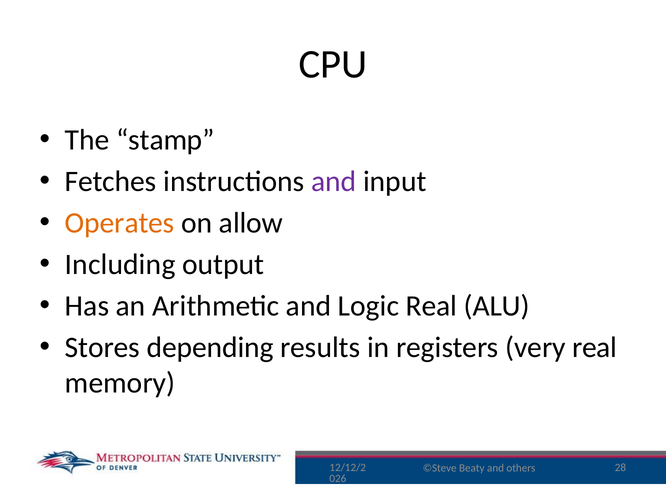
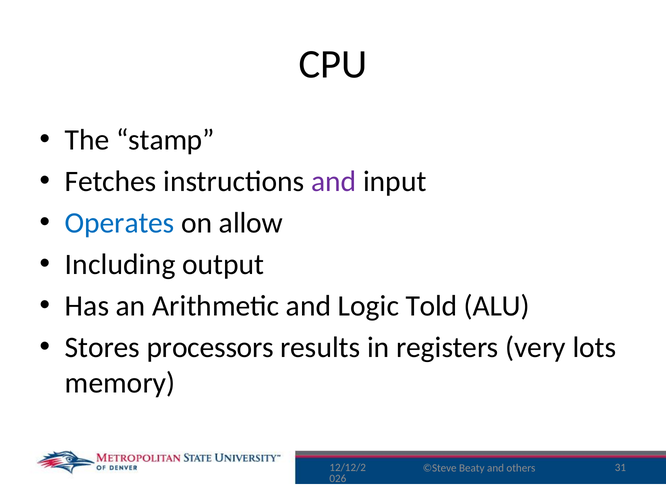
Operates colour: orange -> blue
Logic Real: Real -> Told
depending: depending -> processors
very real: real -> lots
28: 28 -> 31
